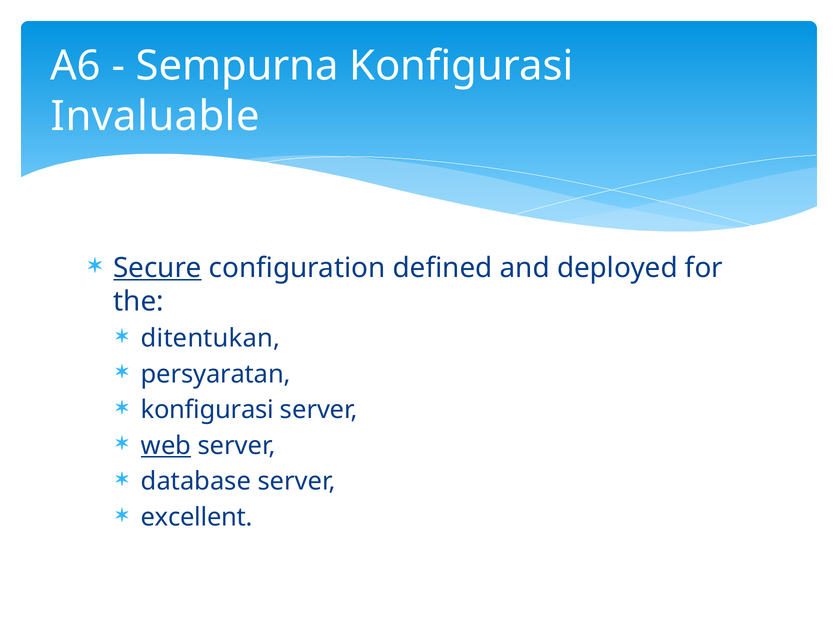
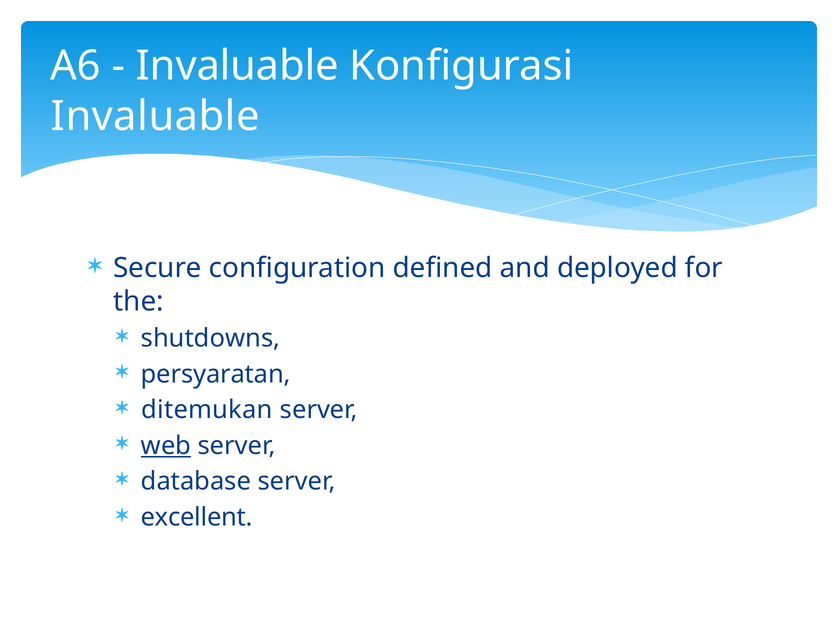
Sempurna at (237, 66): Sempurna -> Invaluable
Secure underline: present -> none
ditentukan: ditentukan -> shutdowns
konfigurasi at (207, 410): konfigurasi -> ditemukan
